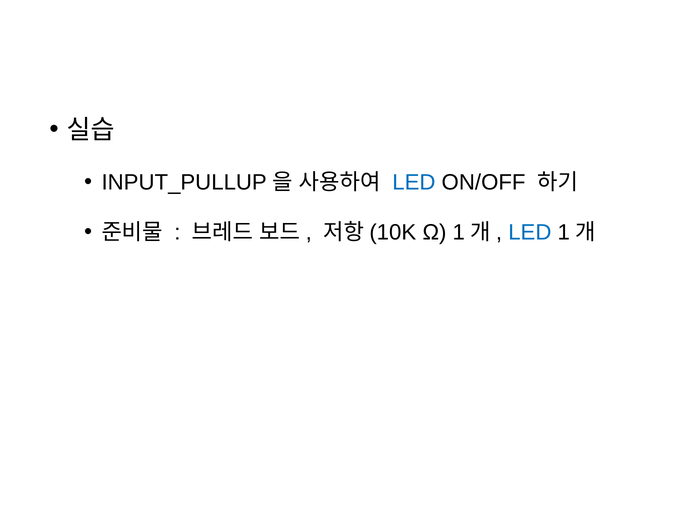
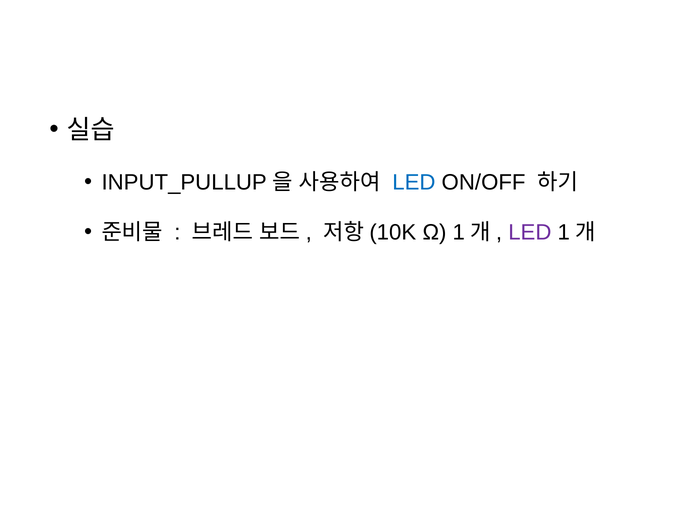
LED at (530, 232) colour: blue -> purple
